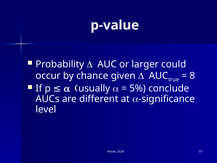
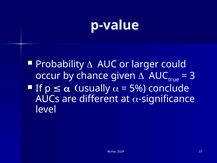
8: 8 -> 3
